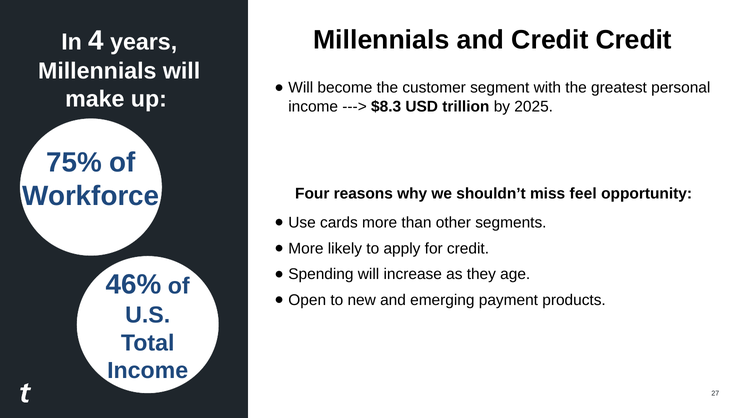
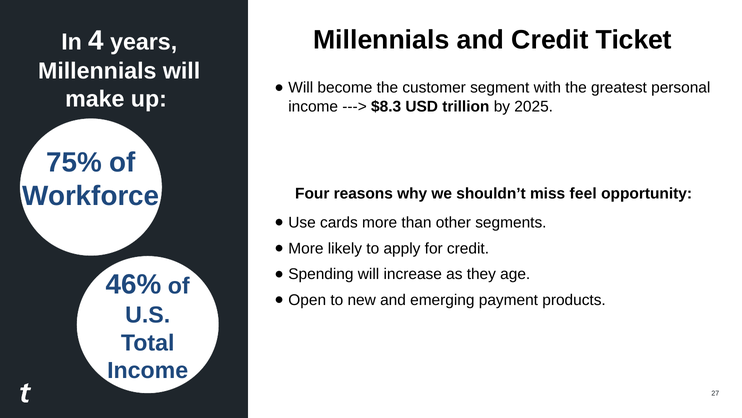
Credit Credit: Credit -> Ticket
